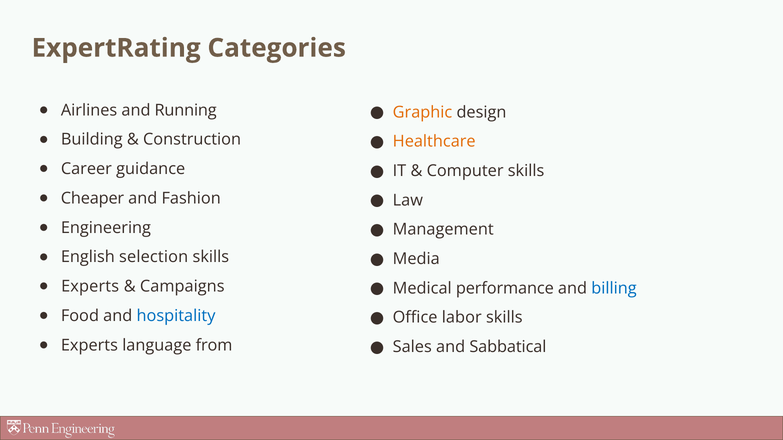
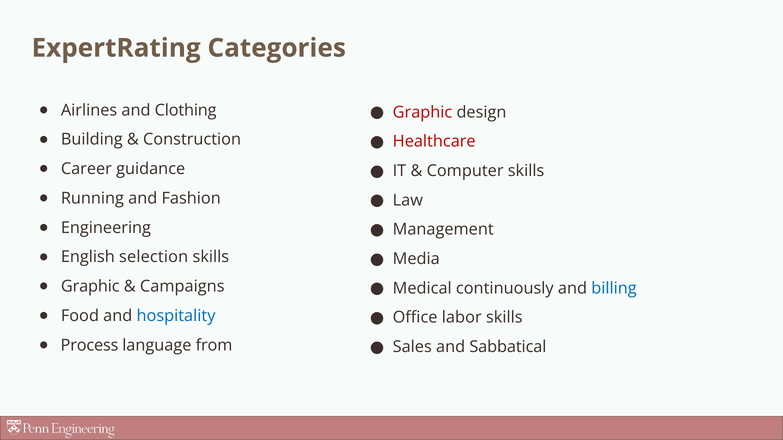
Running: Running -> Clothing
Graphic at (423, 112) colour: orange -> red
Healthcare colour: orange -> red
Cheaper: Cheaper -> Running
Experts at (90, 287): Experts -> Graphic
performance: performance -> continuously
Experts at (89, 346): Experts -> Process
